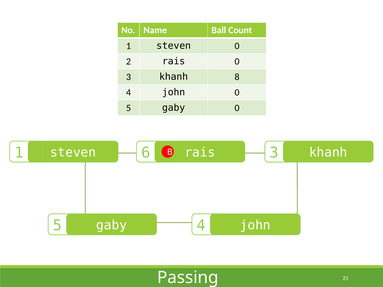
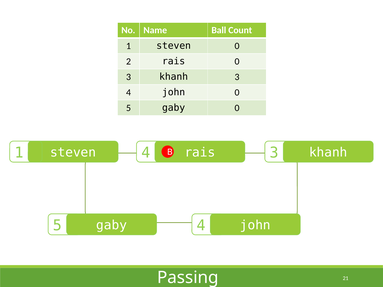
khanh 8: 8 -> 3
1 6: 6 -> 4
